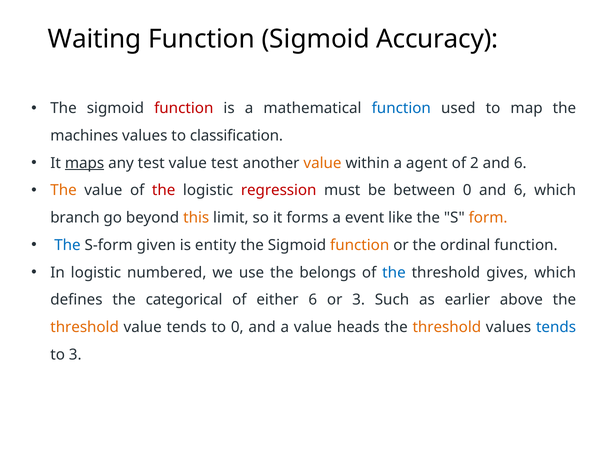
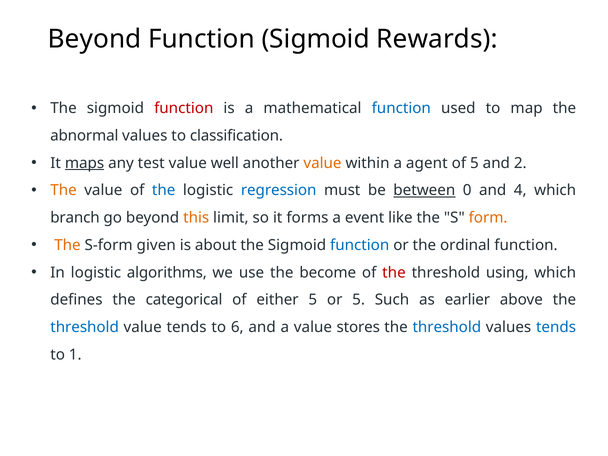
Waiting at (95, 39): Waiting -> Beyond
Accuracy: Accuracy -> Rewards
machines: machines -> abnormal
value test: test -> well
of 2: 2 -> 5
6 at (520, 163): 6 -> 2
the at (164, 190) colour: red -> blue
regression colour: red -> blue
between underline: none -> present
0 and 6: 6 -> 4
The at (67, 245) colour: blue -> orange
entity: entity -> about
function at (360, 245) colour: orange -> blue
numbered: numbered -> algorithms
belongs: belongs -> become
the at (394, 273) colour: blue -> red
gives: gives -> using
either 6: 6 -> 5
or 3: 3 -> 5
threshold at (85, 327) colour: orange -> blue
to 0: 0 -> 6
heads: heads -> stores
threshold at (447, 327) colour: orange -> blue
to 3: 3 -> 1
